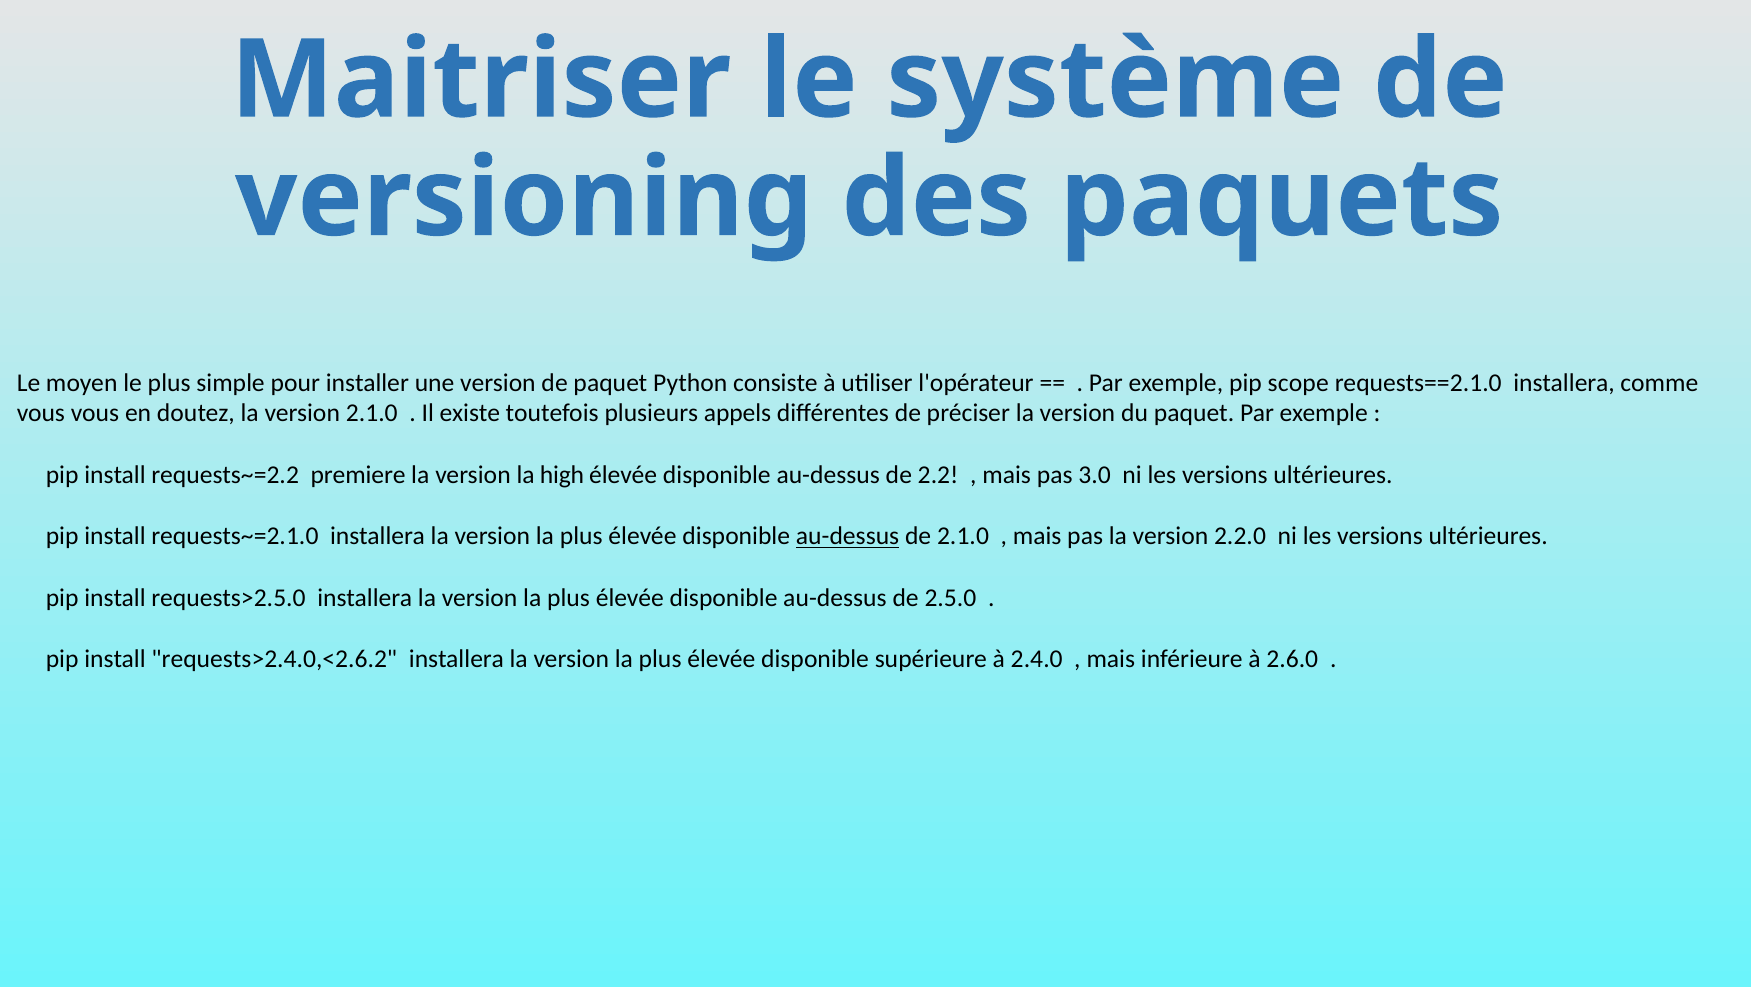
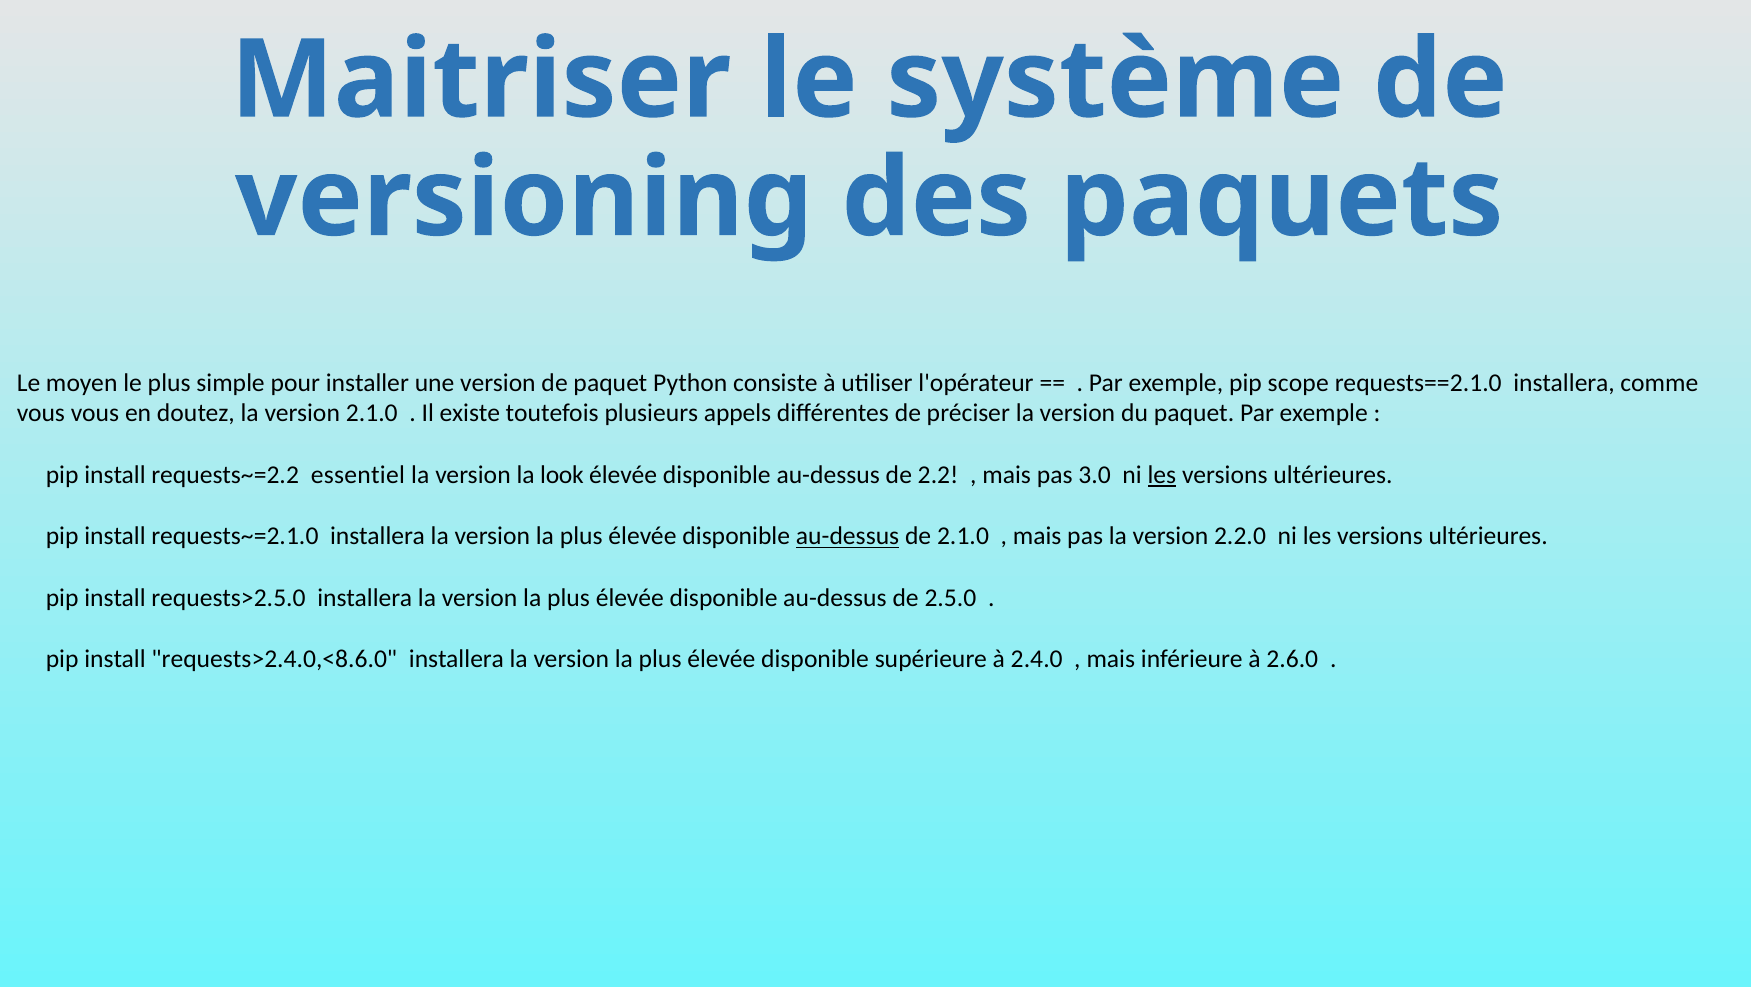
premiere: premiere -> essentiel
high: high -> look
les at (1162, 475) underline: none -> present
requests>2.4.0,<2.6.2: requests>2.4.0,<2.6.2 -> requests>2.4.0,<8.6.0
